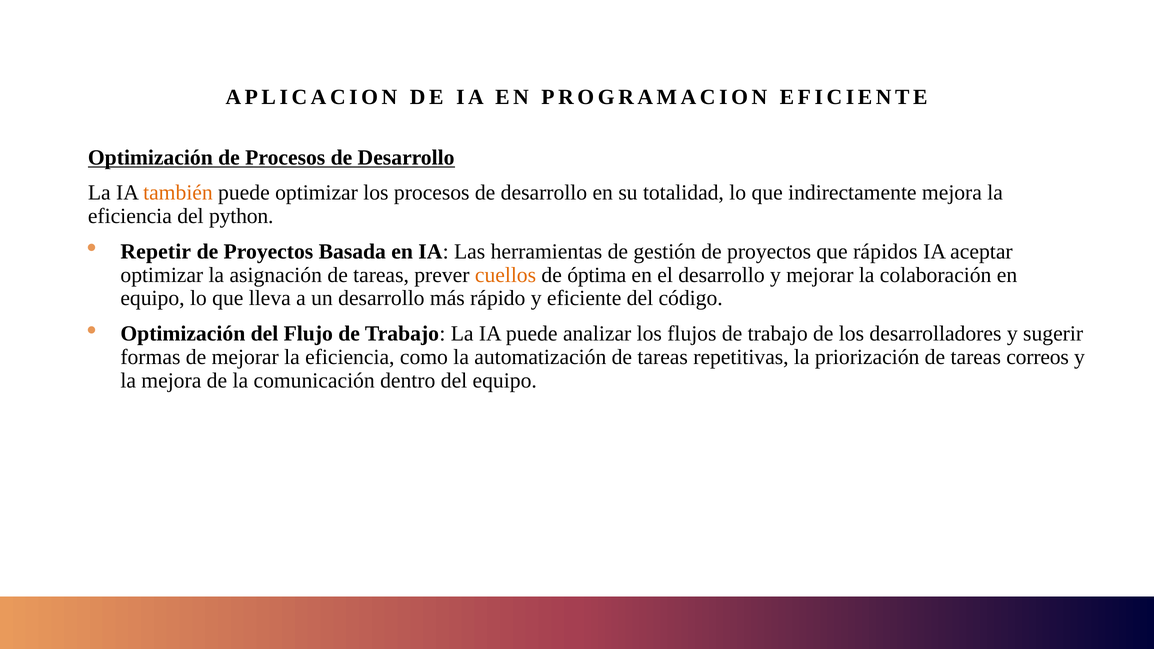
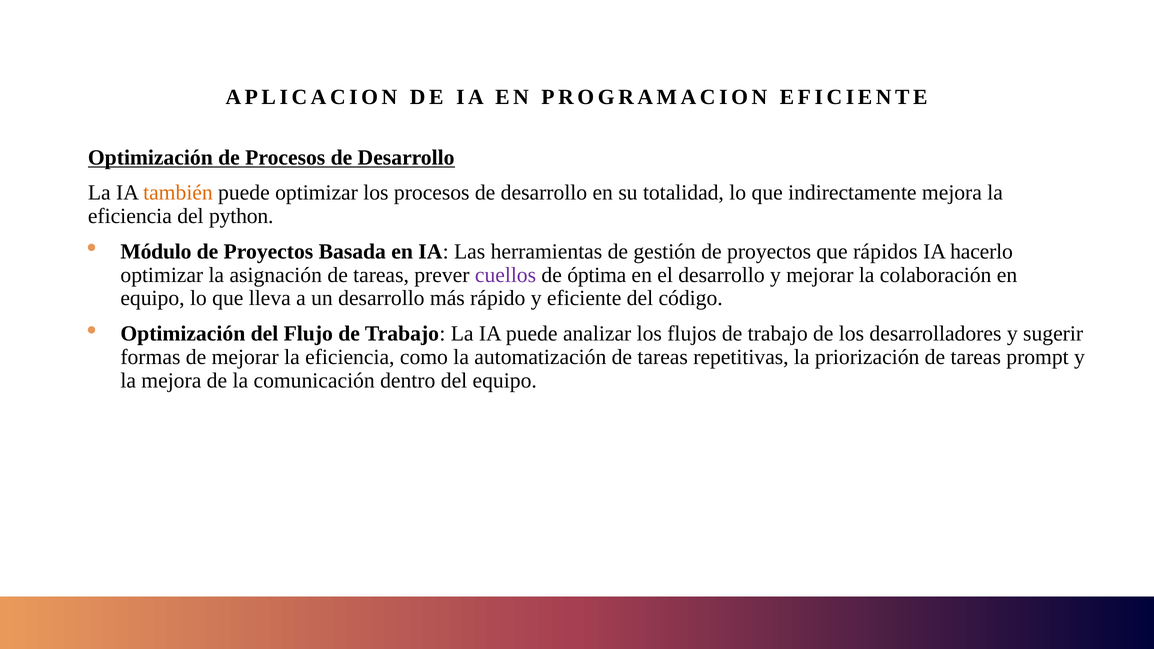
Repetir: Repetir -> Módulo
aceptar: aceptar -> hacerlo
cuellos colour: orange -> purple
correos: correos -> prompt
